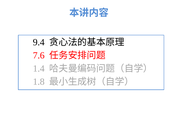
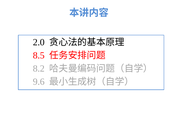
9.4: 9.4 -> 2.0
7.6: 7.6 -> 8.5
1.4: 1.4 -> 8.2
1.8: 1.8 -> 9.6
